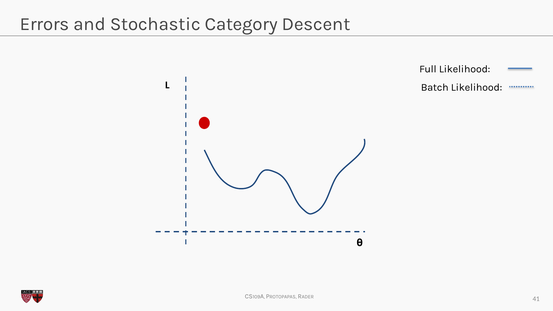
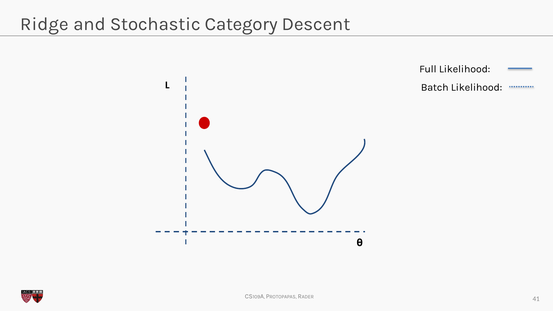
Errors: Errors -> Ridge
